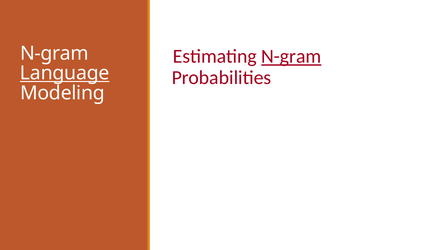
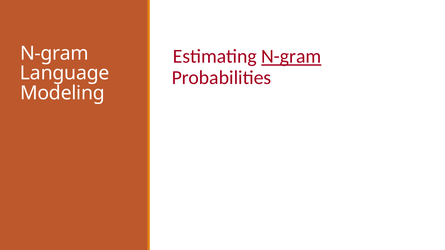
Language underline: present -> none
